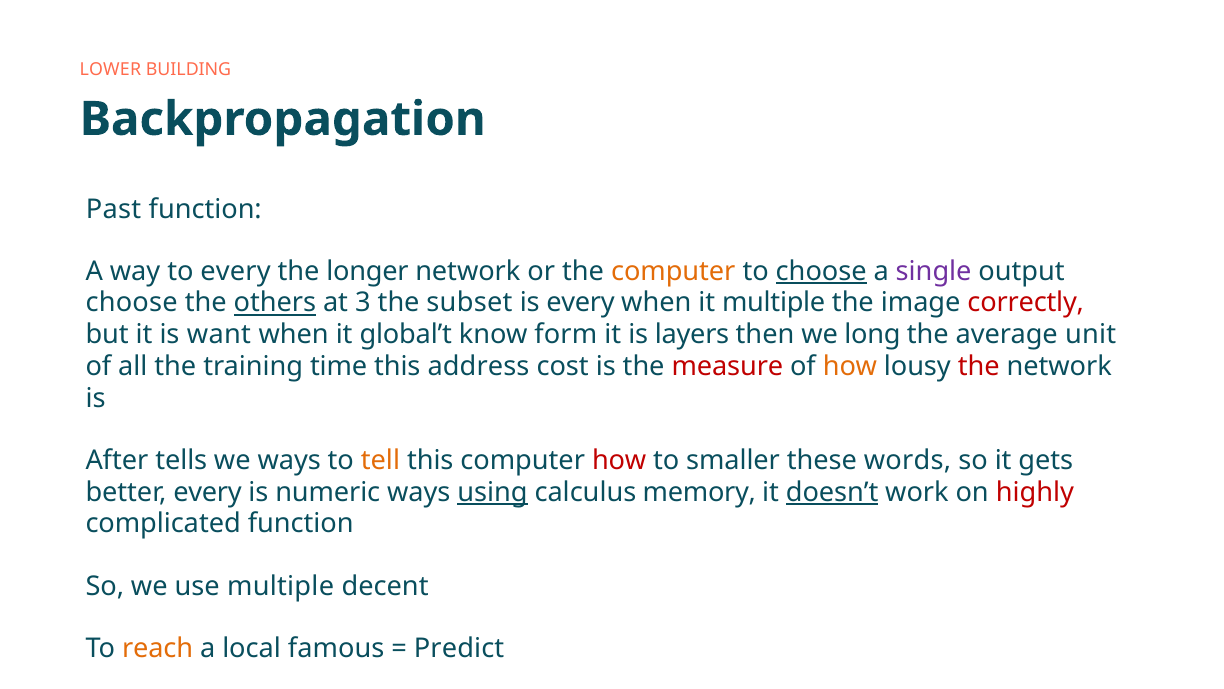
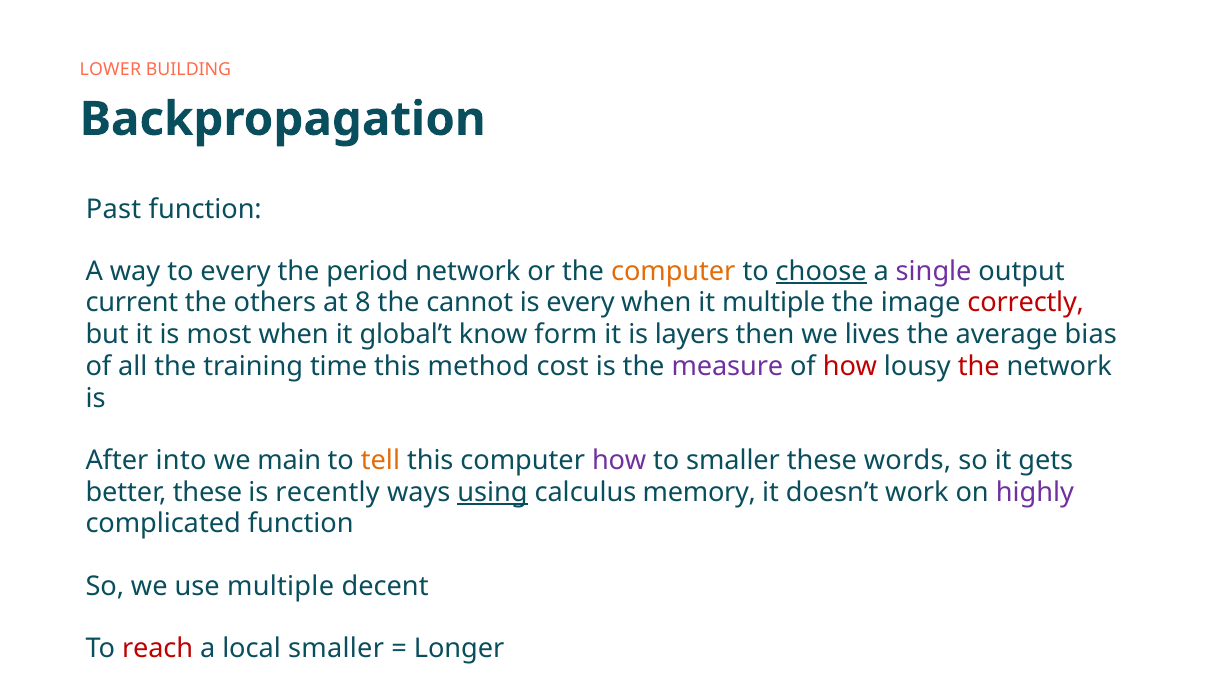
longer: longer -> period
choose at (132, 303): choose -> current
others underline: present -> none
3: 3 -> 8
subset: subset -> cannot
want: want -> most
long: long -> lives
unit: unit -> bias
address: address -> method
measure colour: red -> purple
how at (850, 366) colour: orange -> red
tells: tells -> into
we ways: ways -> main
how at (619, 460) colour: red -> purple
better every: every -> these
numeric: numeric -> recently
doesn’t underline: present -> none
highly colour: red -> purple
reach at (158, 648) colour: orange -> red
local famous: famous -> smaller
Predict: Predict -> Longer
